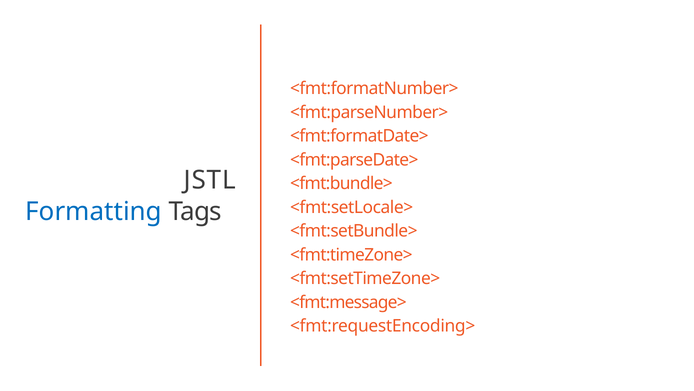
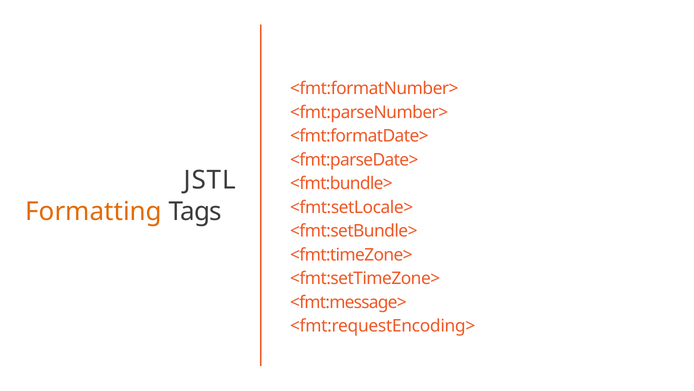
Formatting colour: blue -> orange
